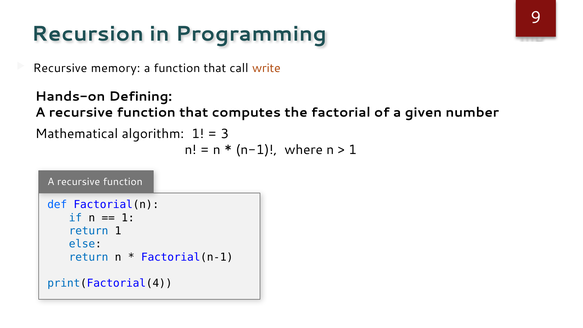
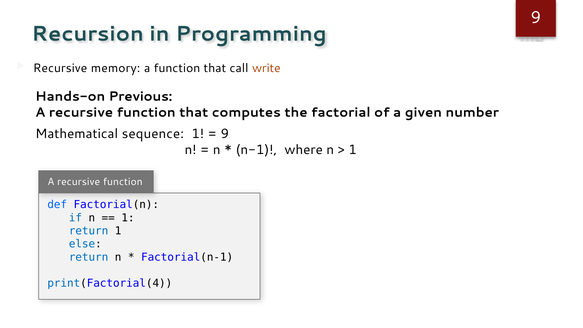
Defining: Defining -> Previous
algorithm: algorithm -> sequence
3 at (225, 134): 3 -> 9
